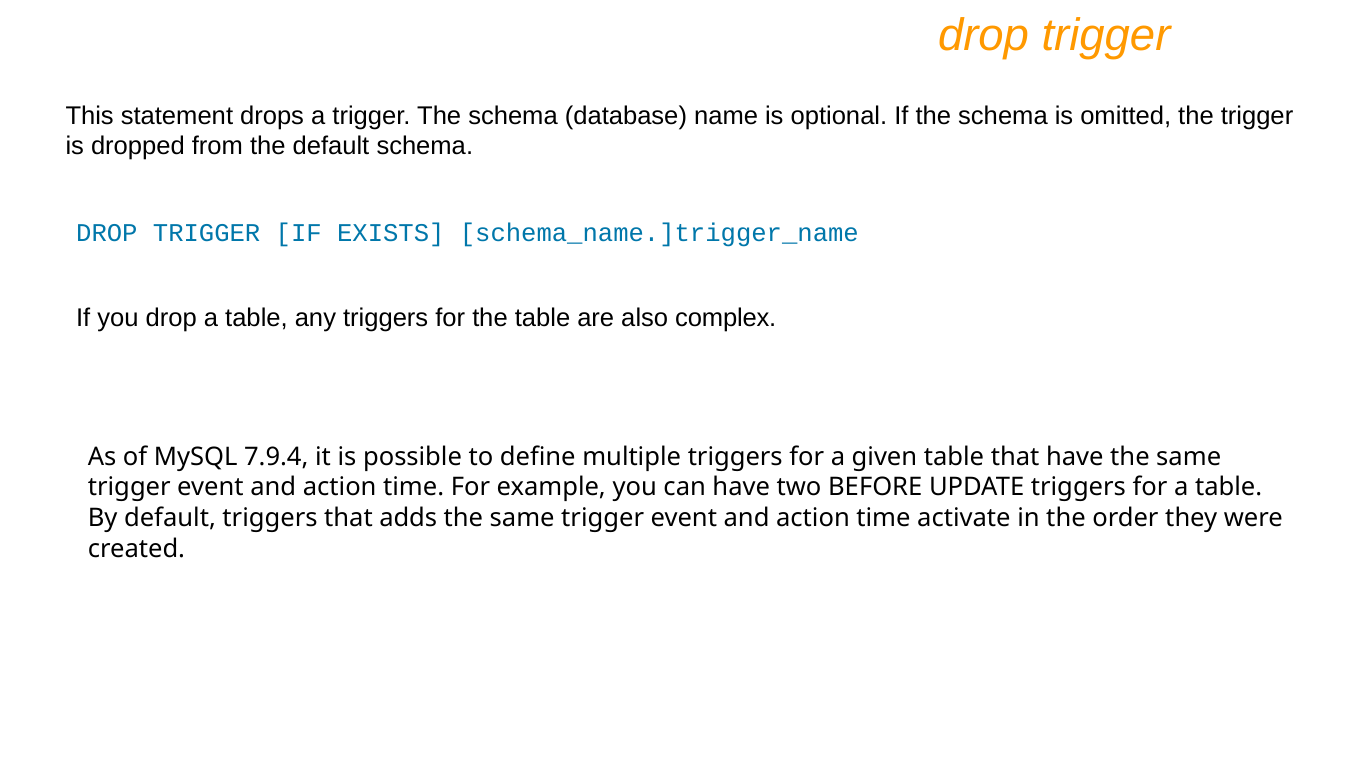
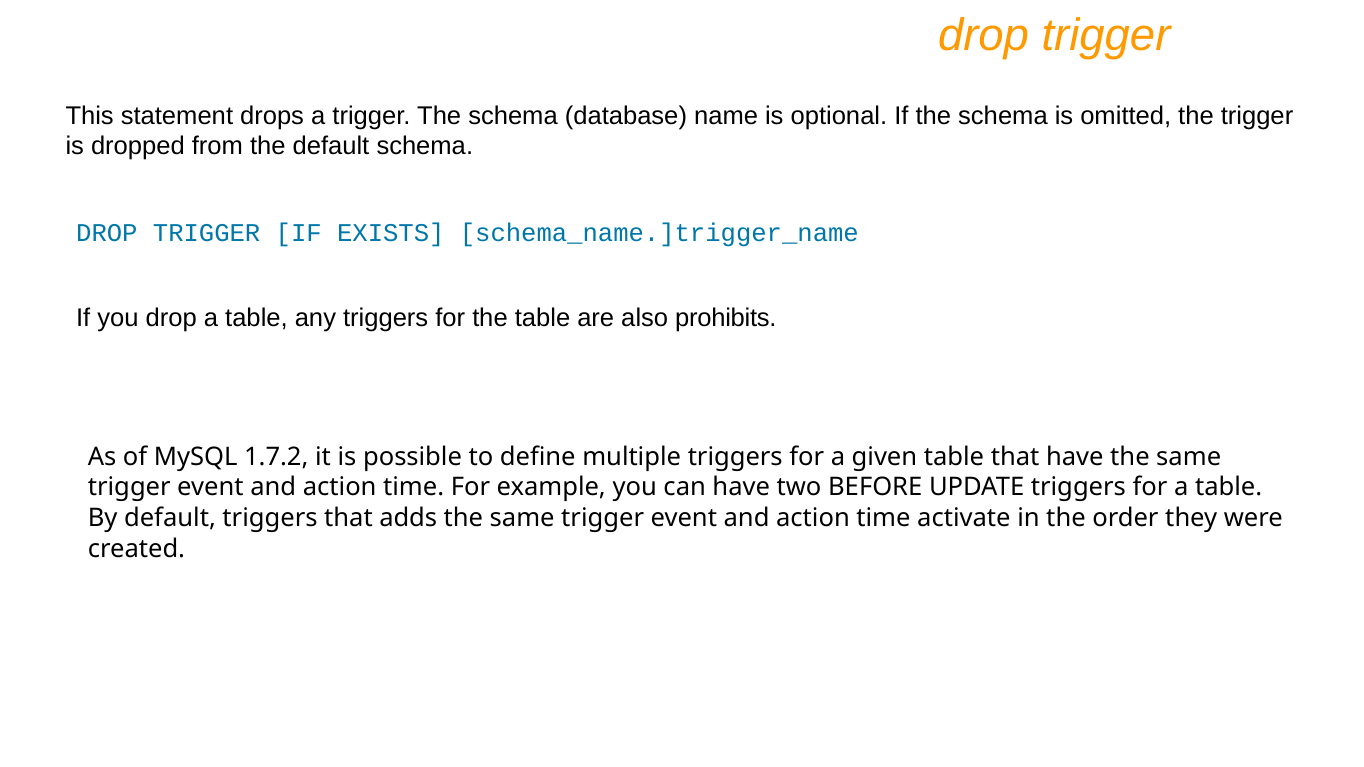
complex: complex -> prohibits
7.9.4: 7.9.4 -> 1.7.2
